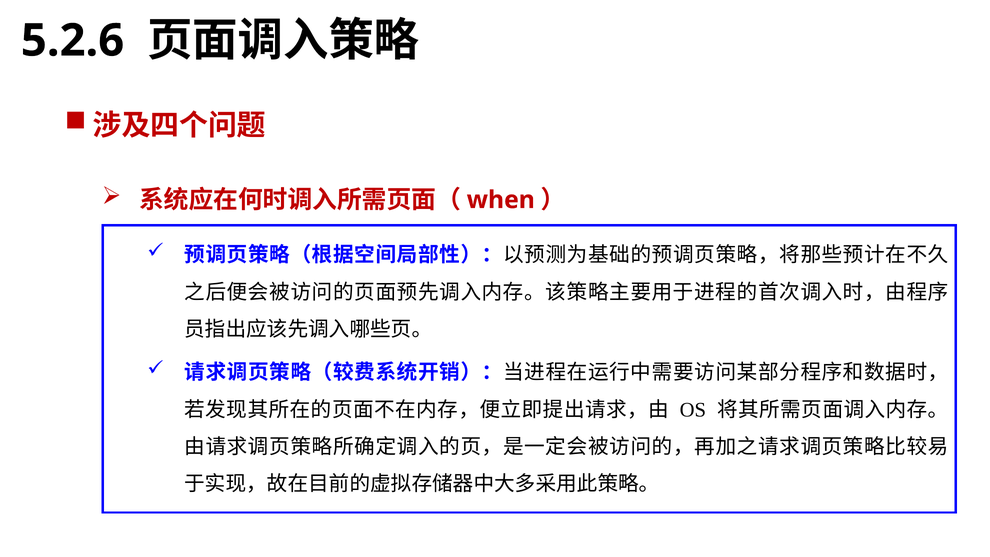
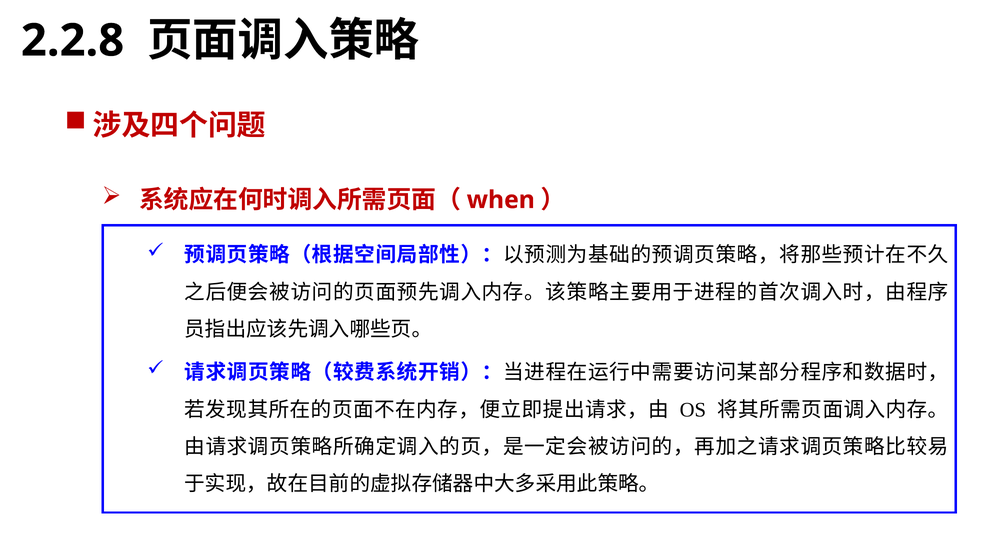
5.2.6: 5.2.6 -> 2.2.8
